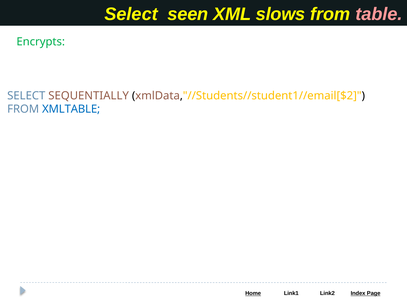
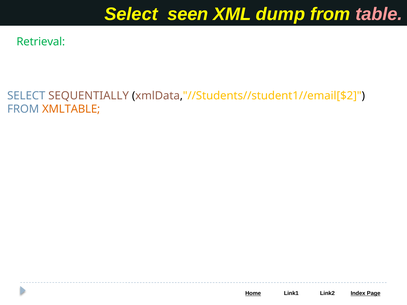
slows: slows -> dump
Encrypts: Encrypts -> Retrieval
XMLTABLE colour: blue -> orange
